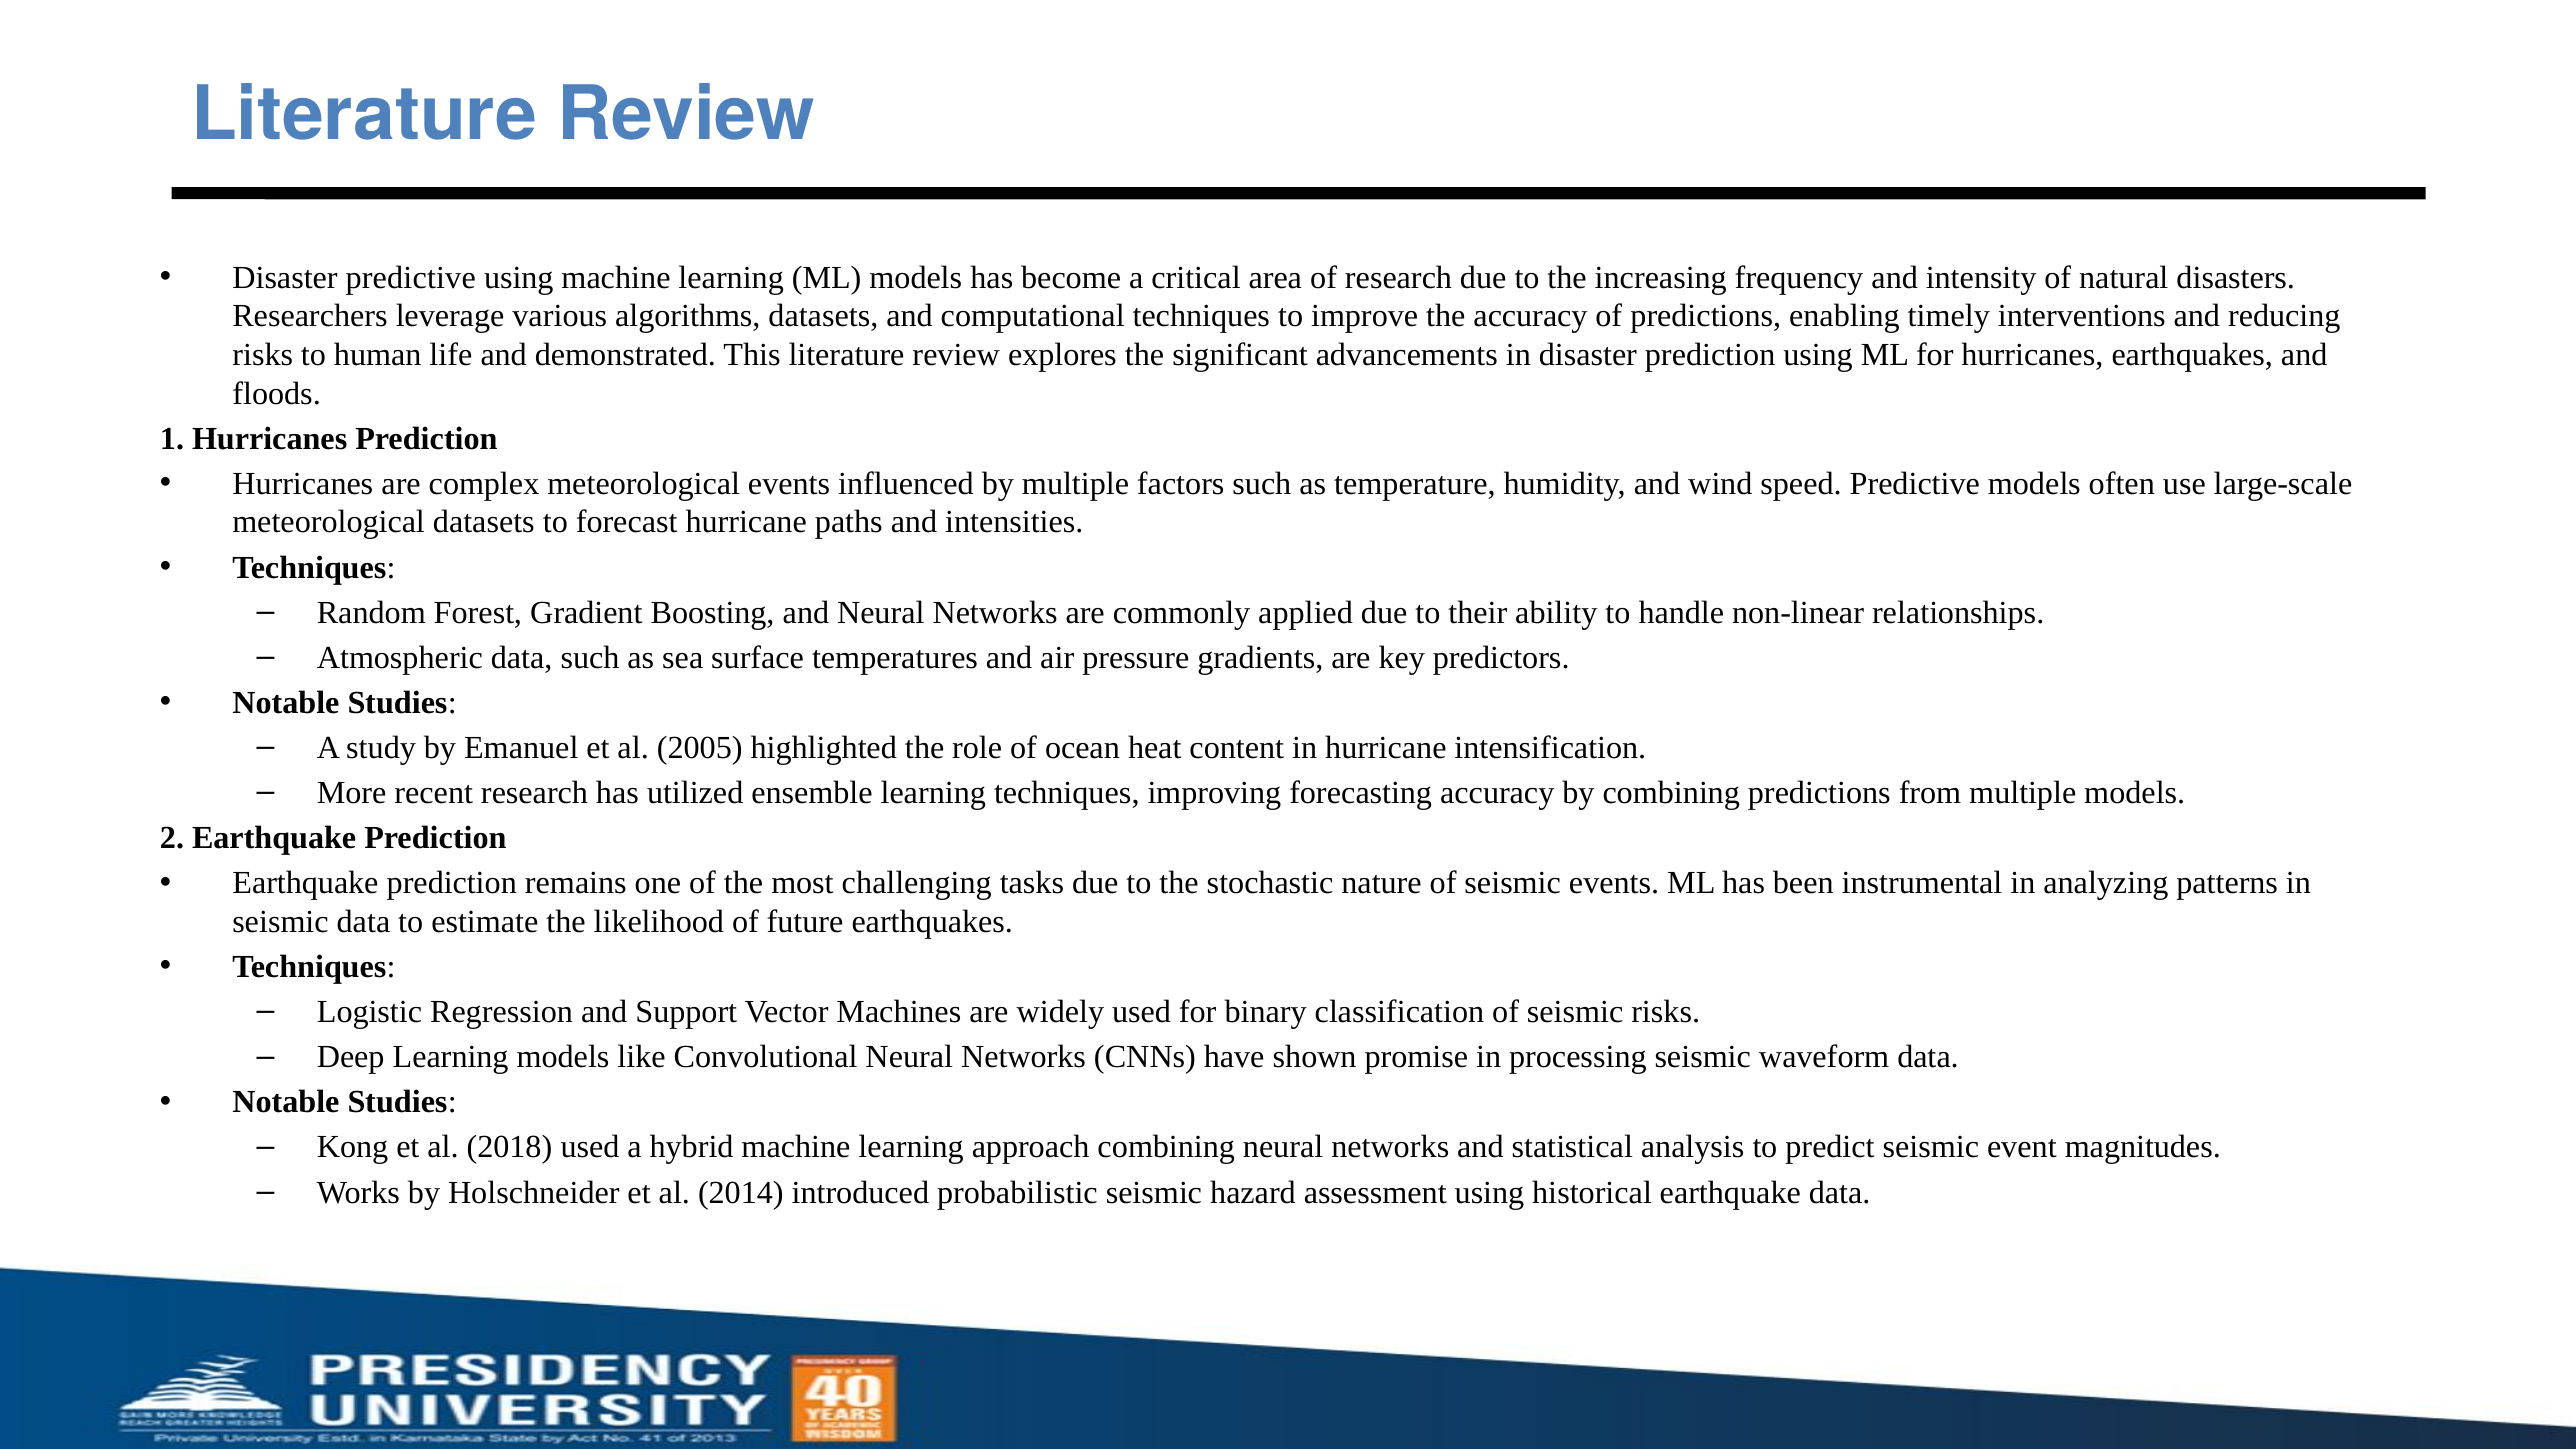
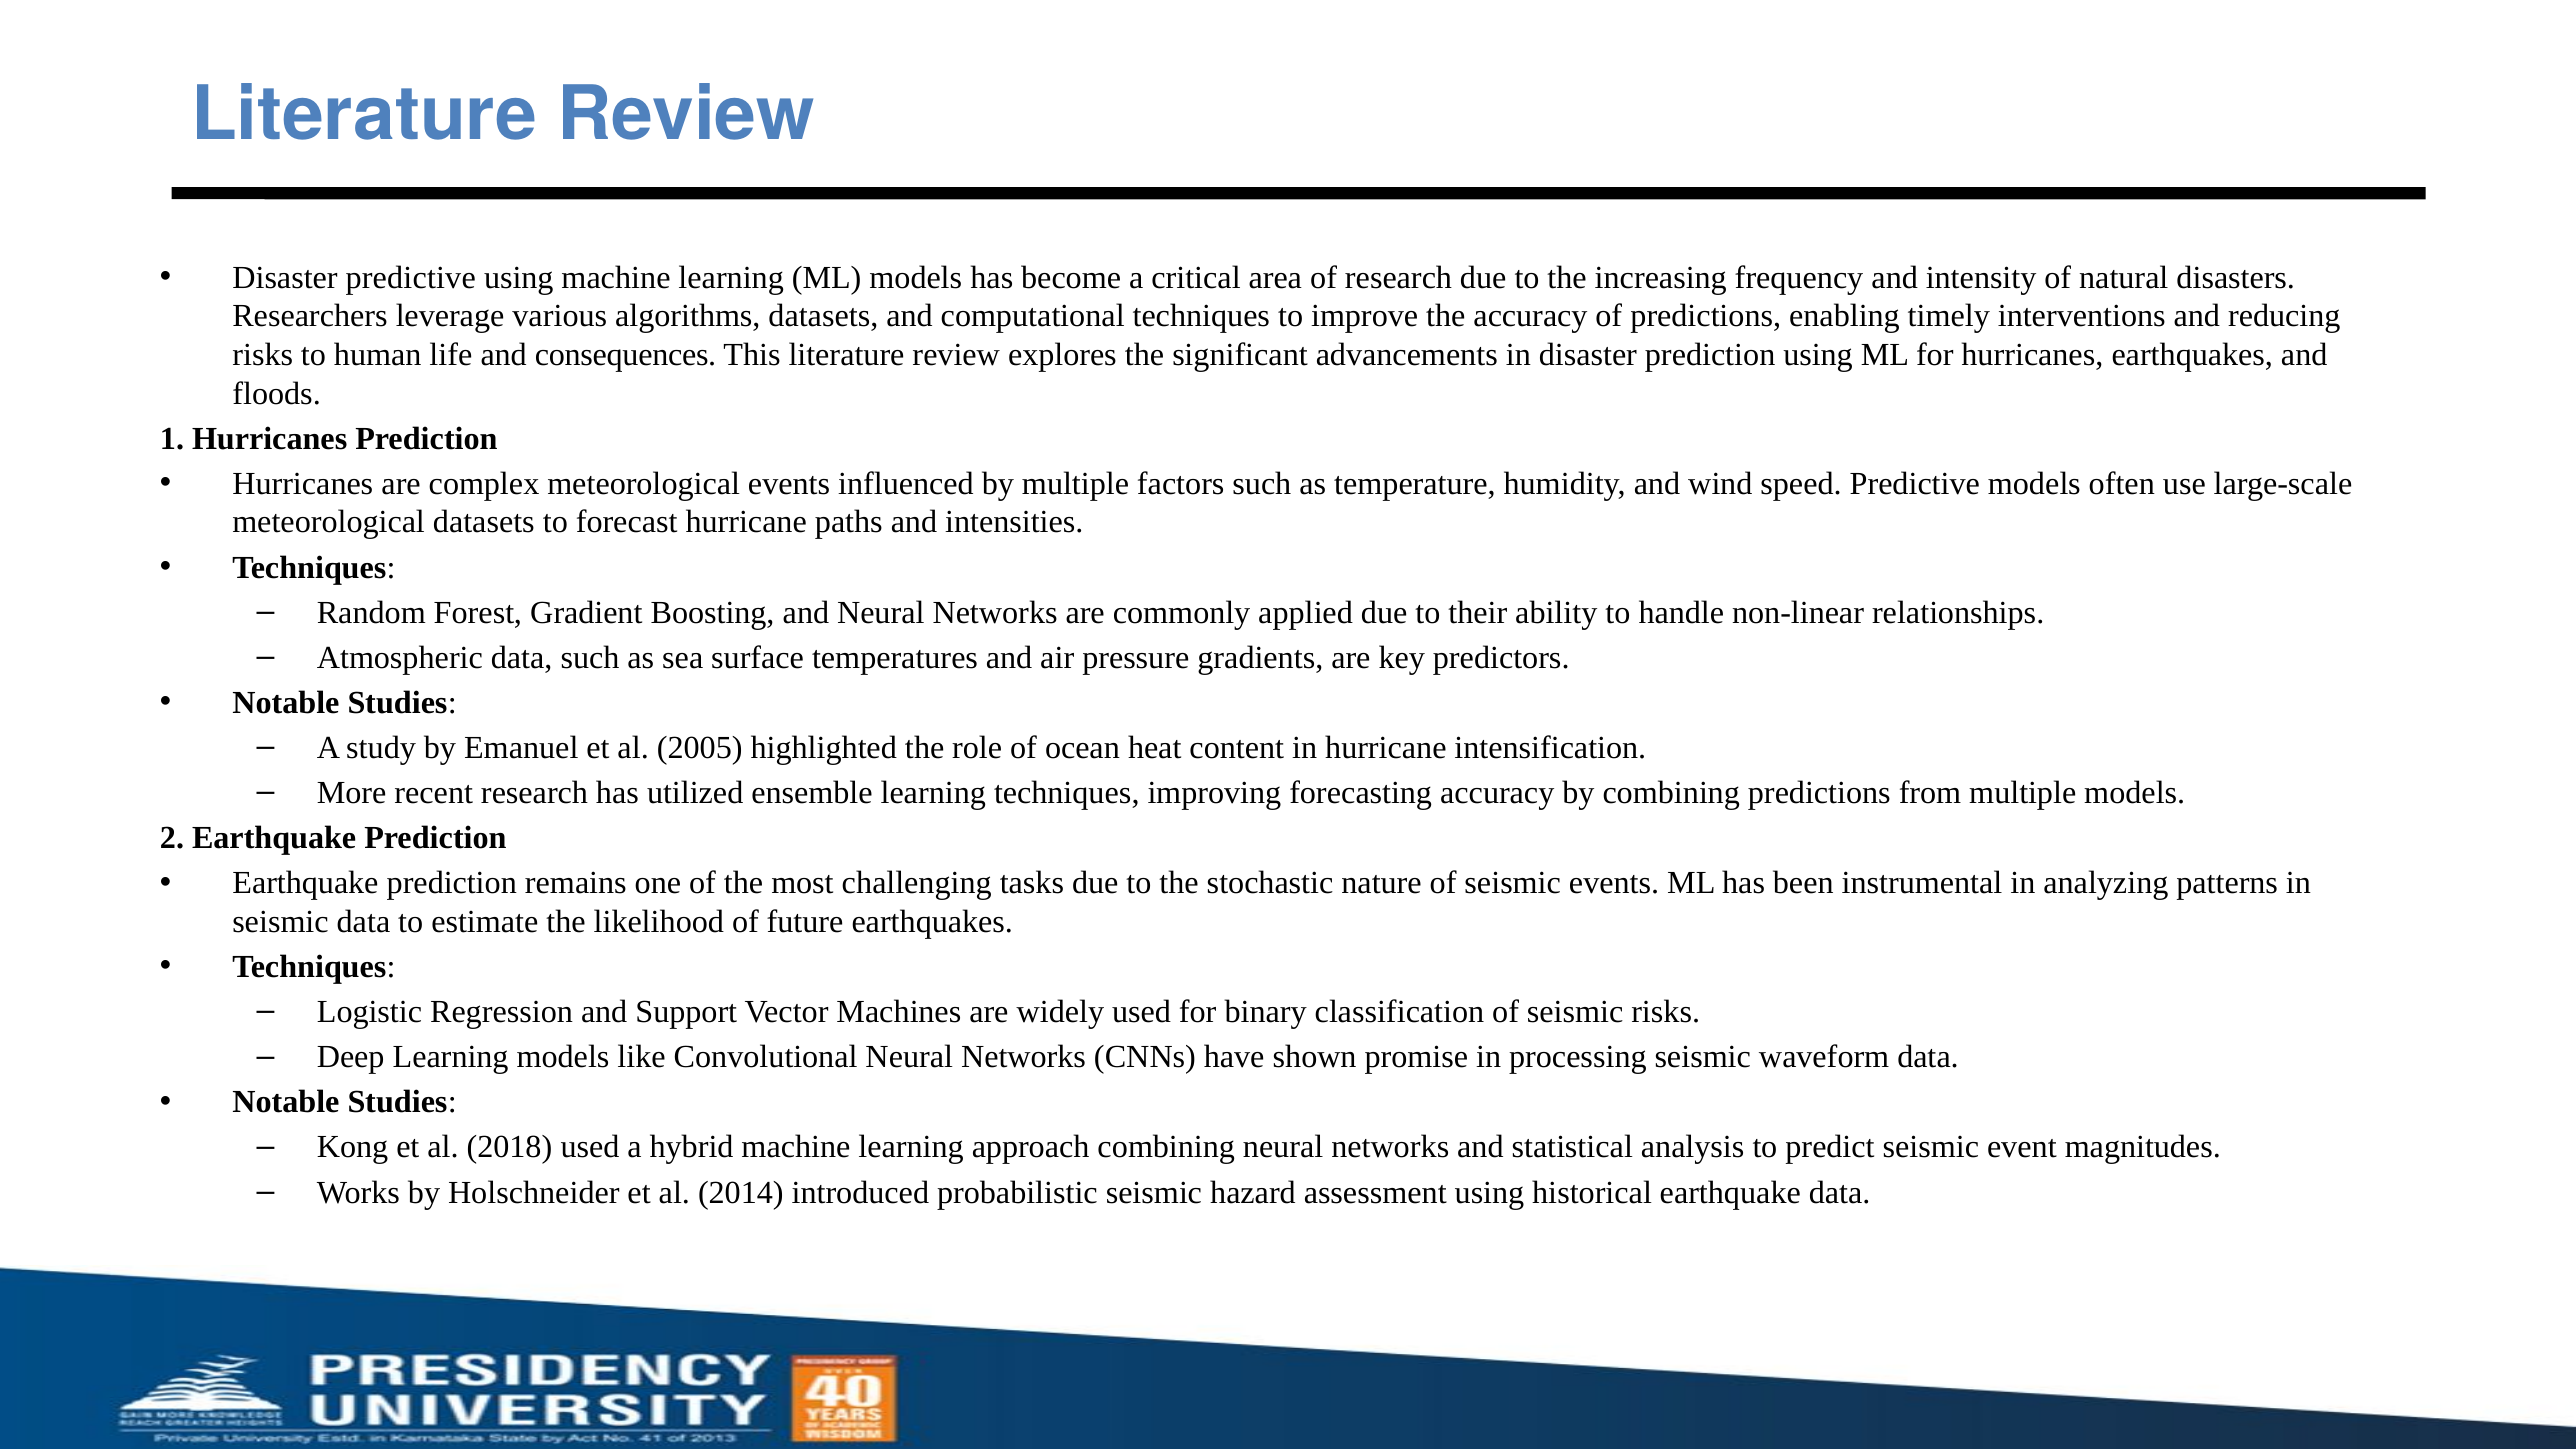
demonstrated: demonstrated -> consequences
